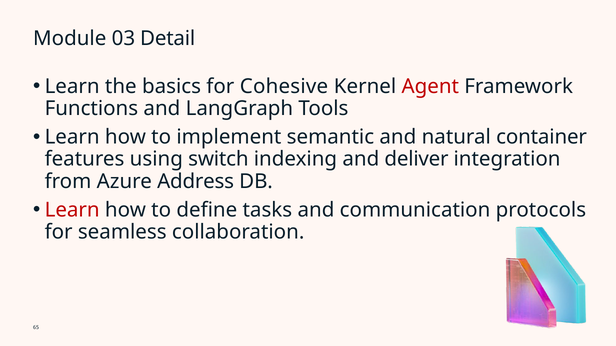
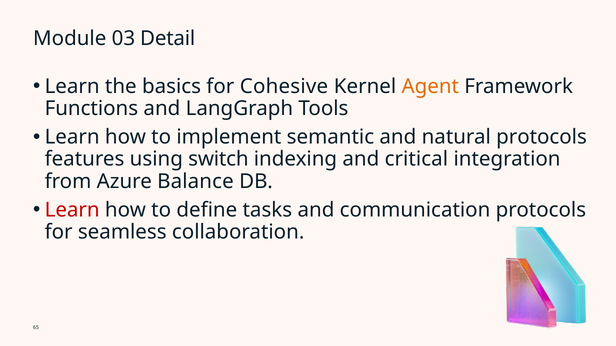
Agent colour: red -> orange
natural container: container -> protocols
deliver: deliver -> critical
Address: Address -> Balance
